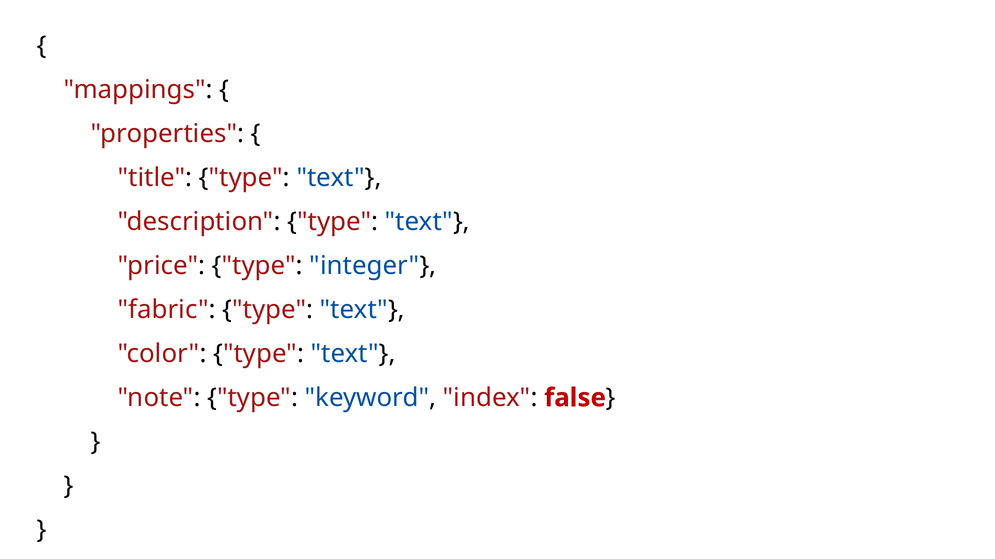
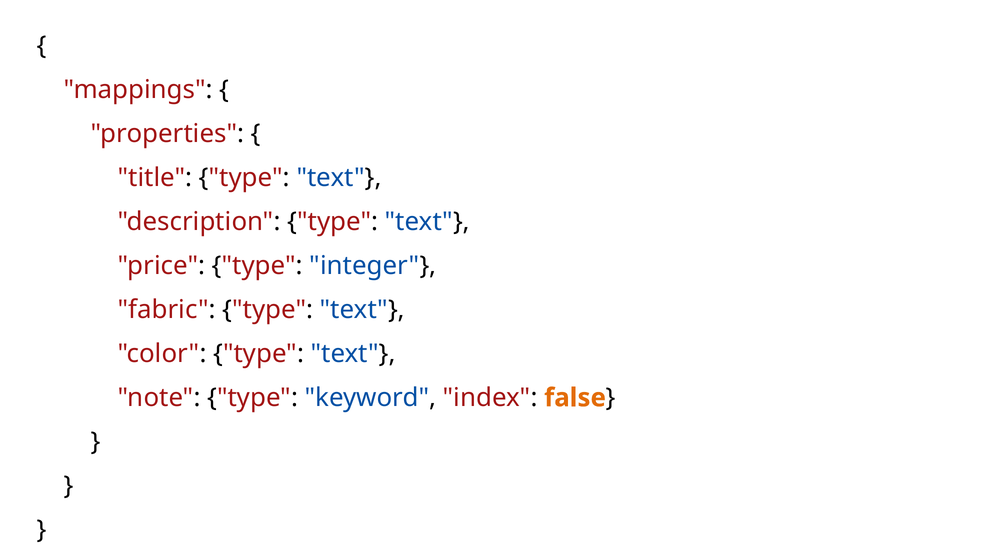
false colour: red -> orange
